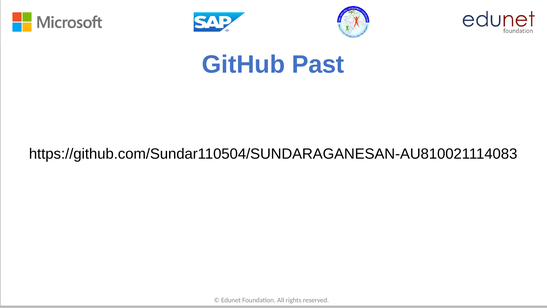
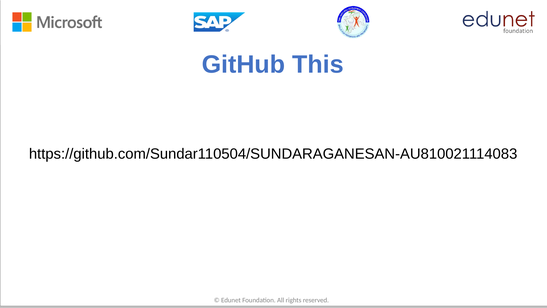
Past: Past -> This
